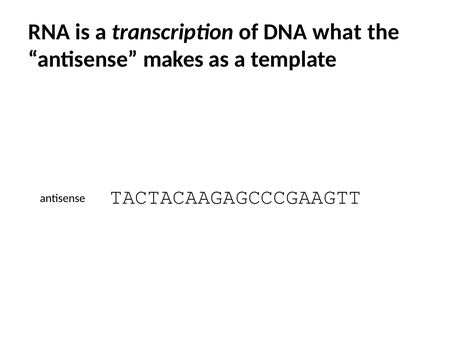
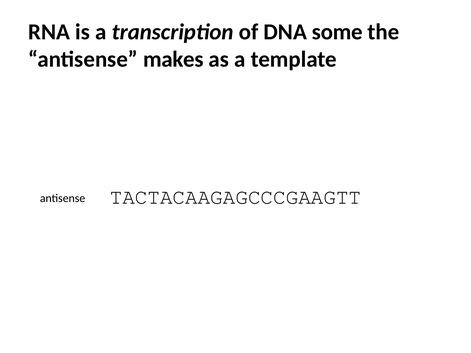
what: what -> some
